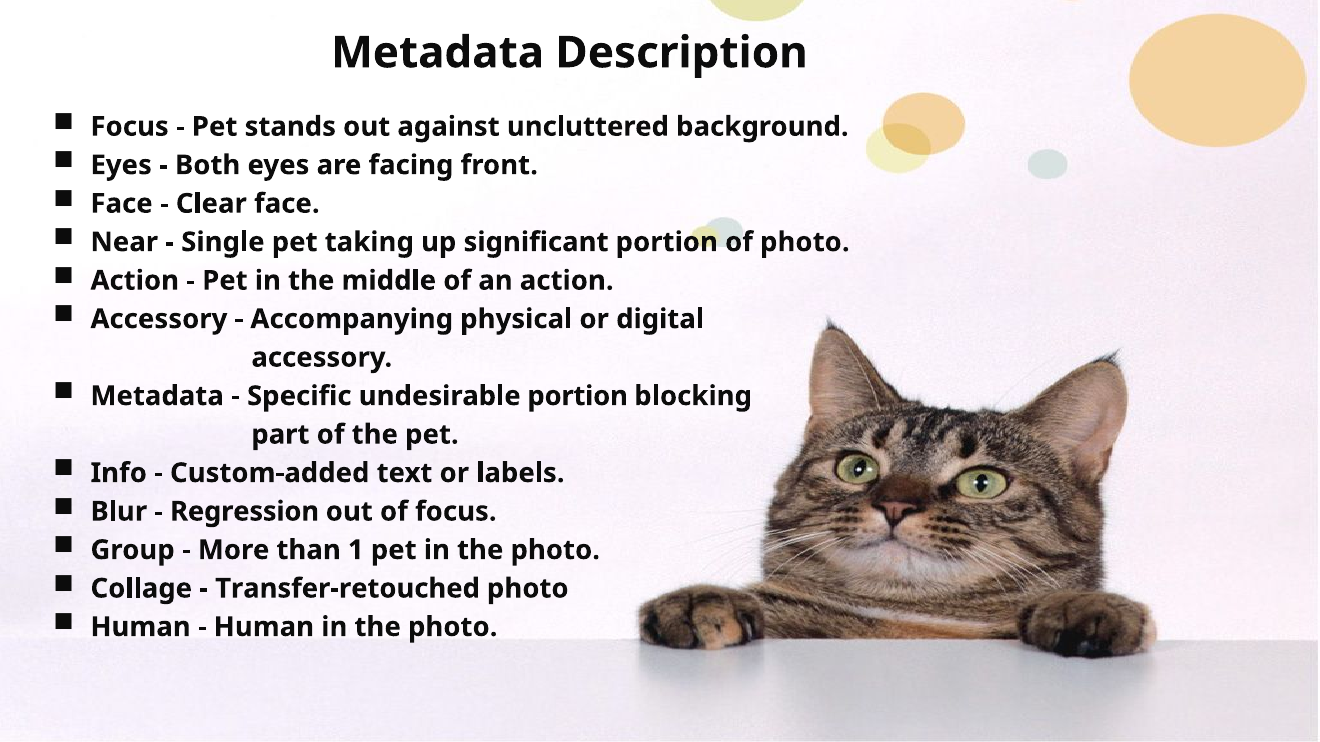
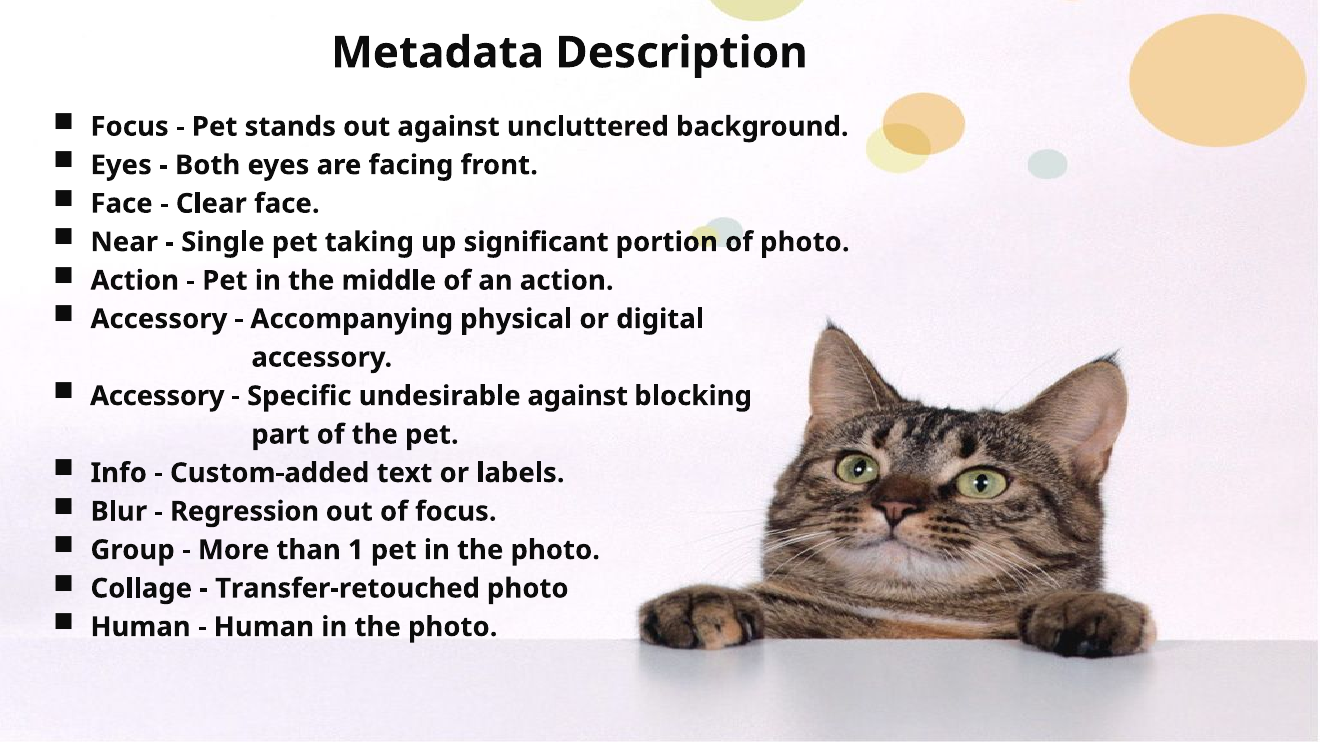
Metadata at (157, 396): Metadata -> Accessory
undesirable portion: portion -> against
